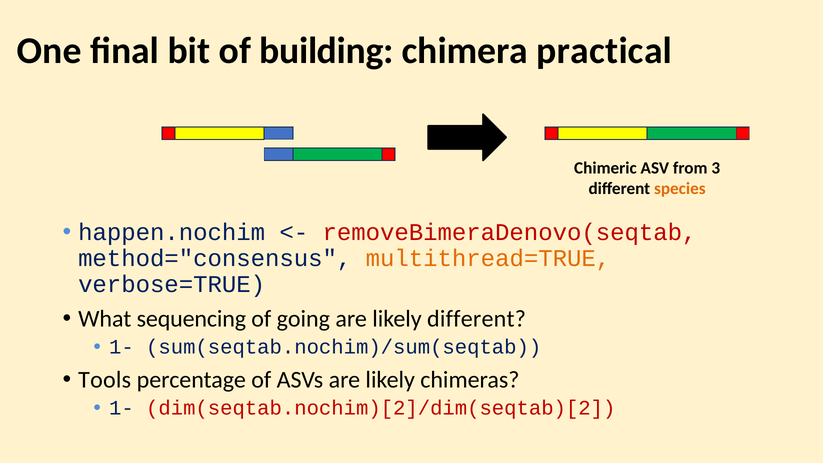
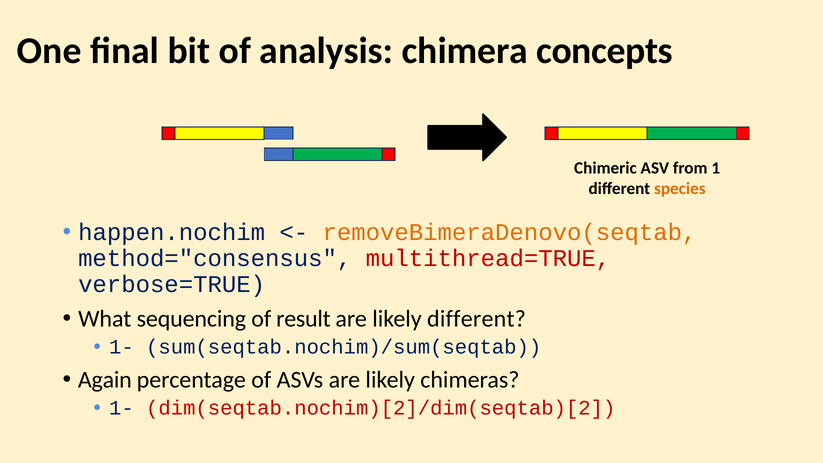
building: building -> analysis
practical: practical -> concepts
3: 3 -> 1
removeBimeraDenovo(seqtab colour: red -> orange
multithread=TRUE colour: orange -> red
going: going -> result
Tools: Tools -> Again
